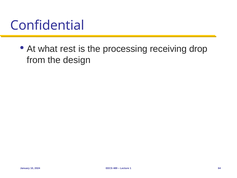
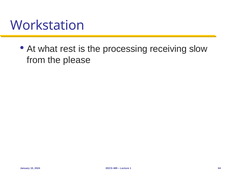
Confidential: Confidential -> Workstation
drop: drop -> slow
design: design -> please
